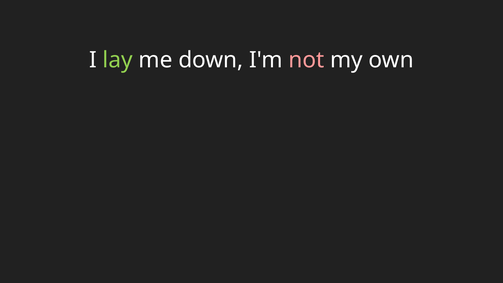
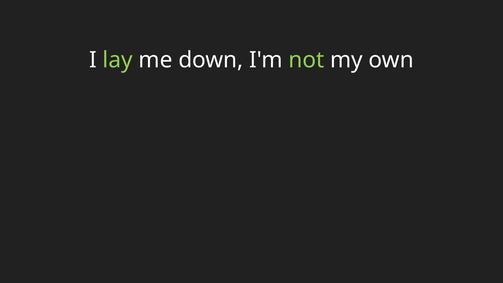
not colour: pink -> light green
